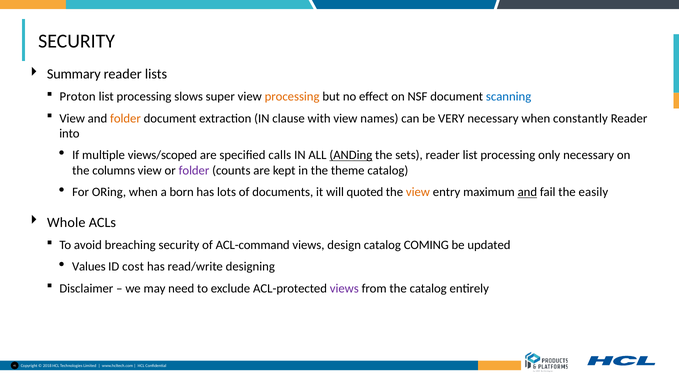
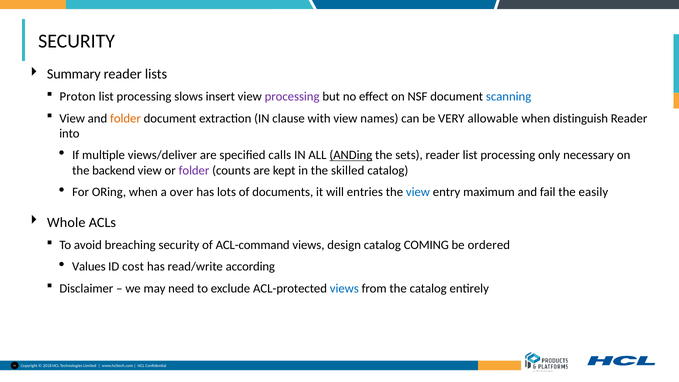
super: super -> insert
processing at (292, 97) colour: orange -> purple
VERY necessary: necessary -> allowable
constantly: constantly -> distinguish
views/scoped: views/scoped -> views/deliver
columns: columns -> backend
theme: theme -> skilled
born: born -> over
quoted: quoted -> entries
view at (418, 192) colour: orange -> blue
and at (527, 192) underline: present -> none
updated: updated -> ordered
designing: designing -> according
views at (344, 288) colour: purple -> blue
